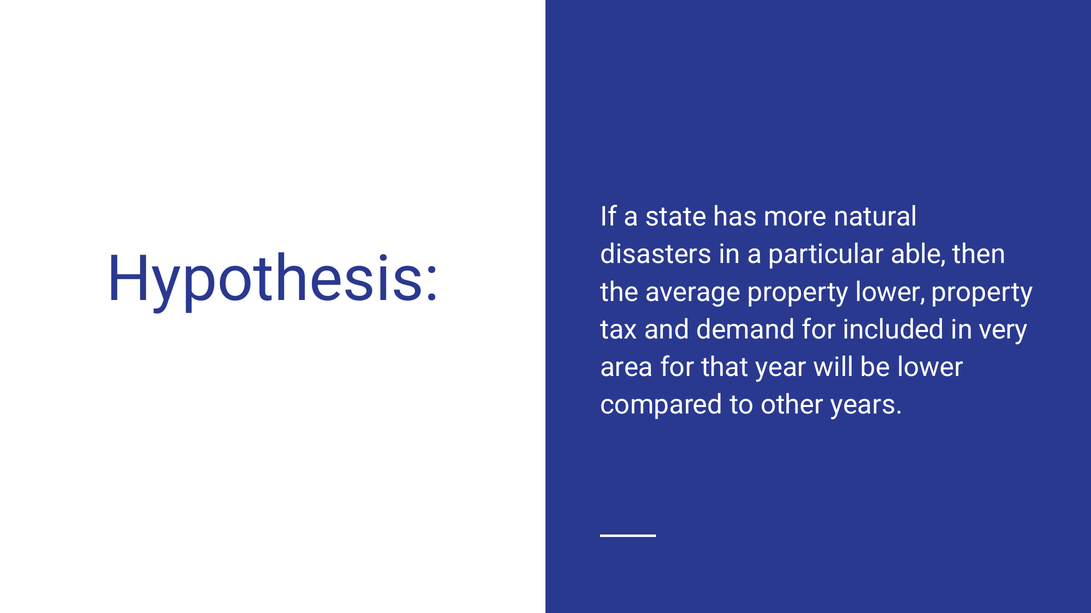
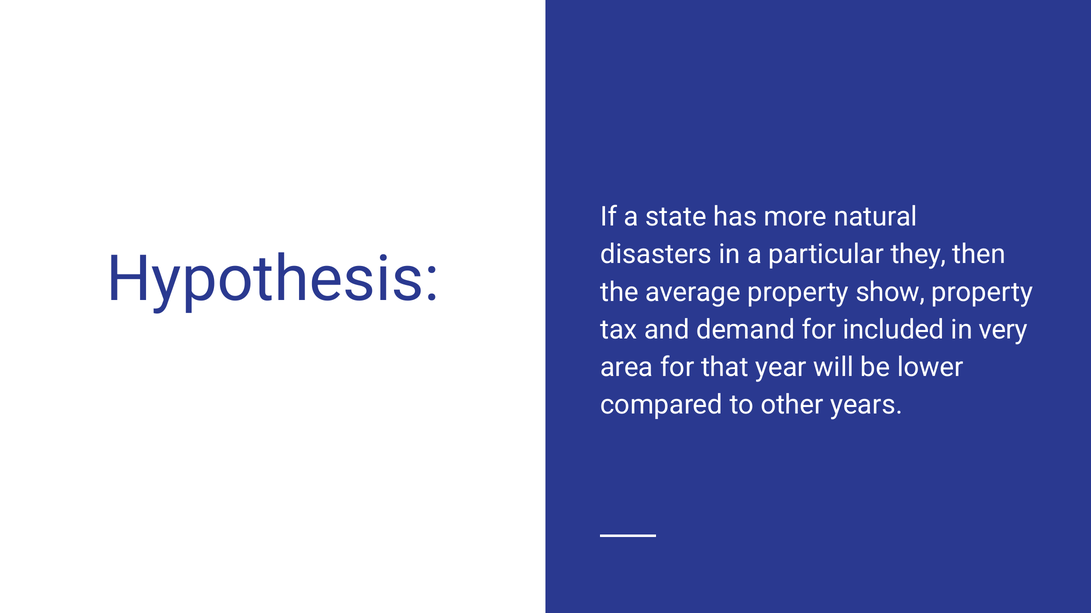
able: able -> they
property lower: lower -> show
